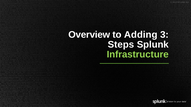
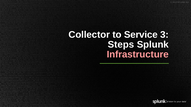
Overview: Overview -> Collector
Adding: Adding -> Service
Infrastructure colour: light green -> pink
